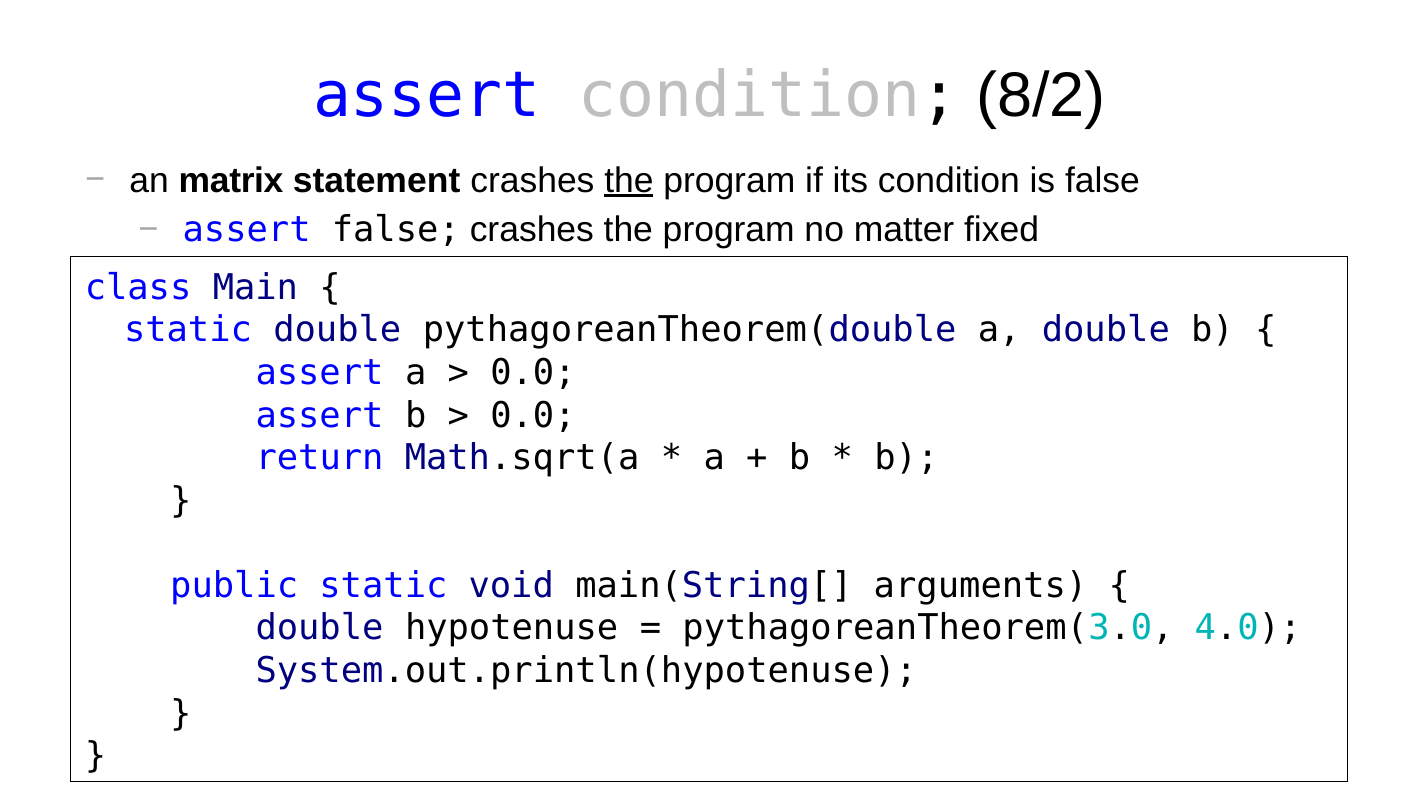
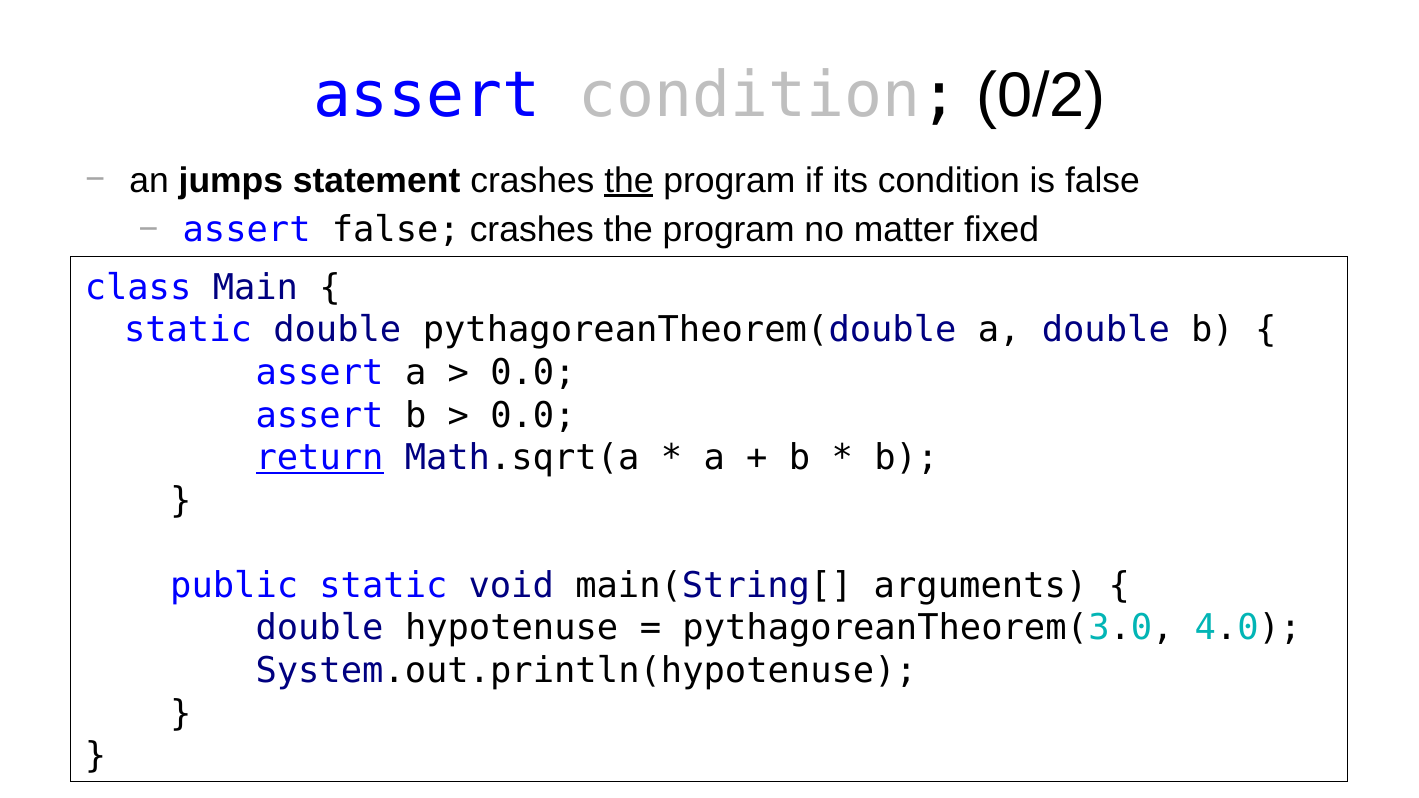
8/2: 8/2 -> 0/2
matrix: matrix -> jumps
return underline: none -> present
